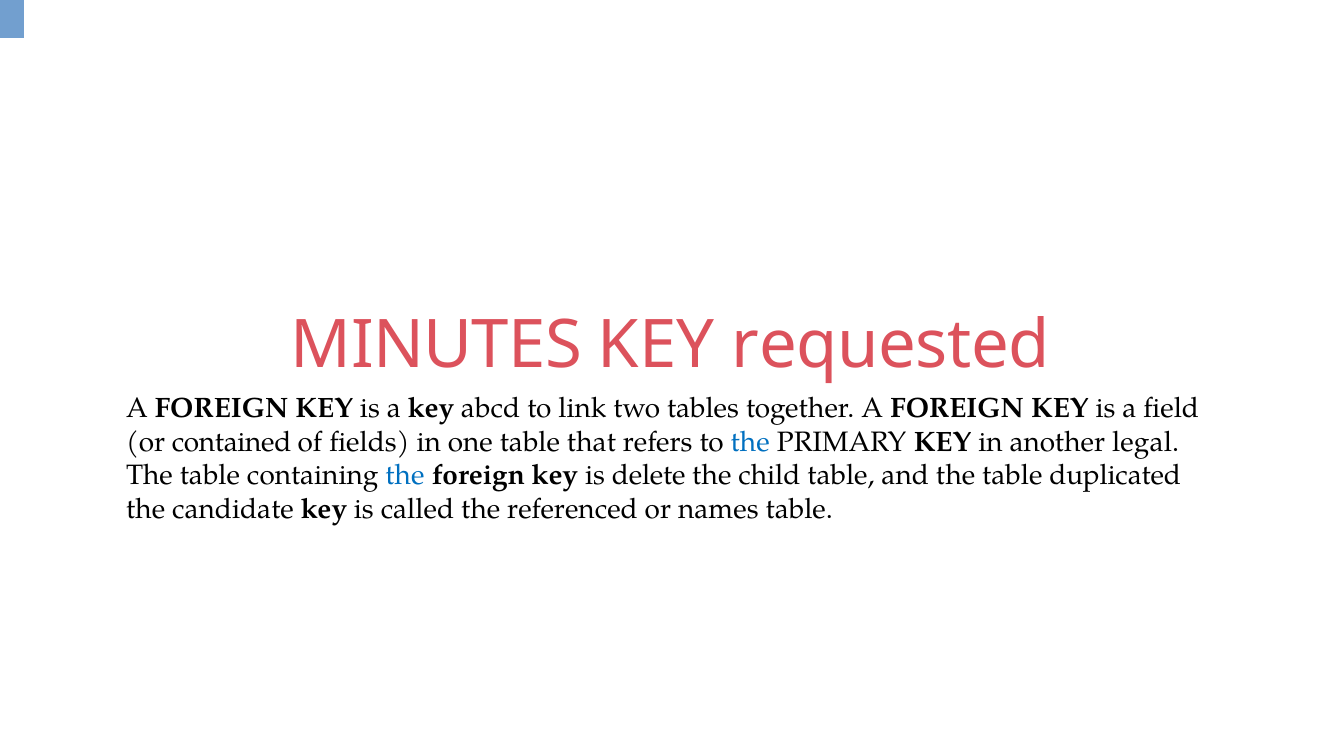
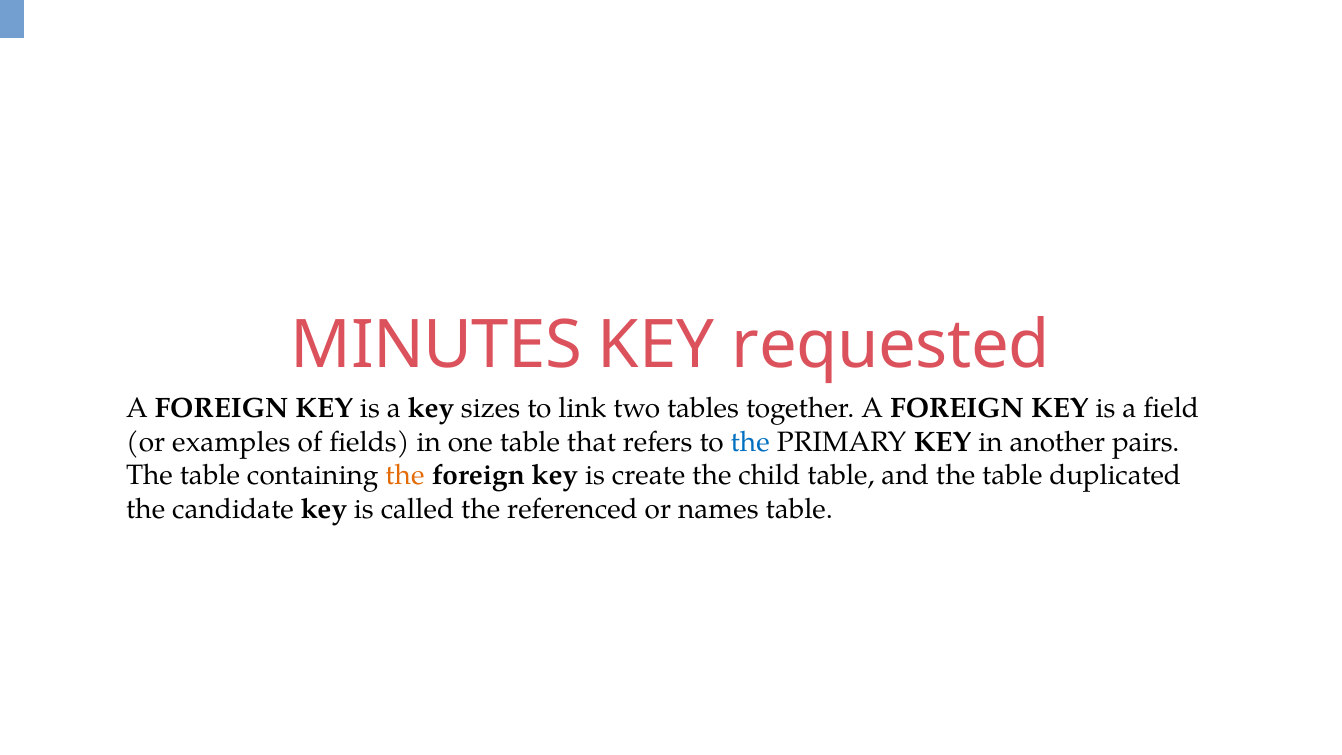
abcd: abcd -> sizes
contained: contained -> examples
legal: legal -> pairs
the at (405, 475) colour: blue -> orange
delete: delete -> create
